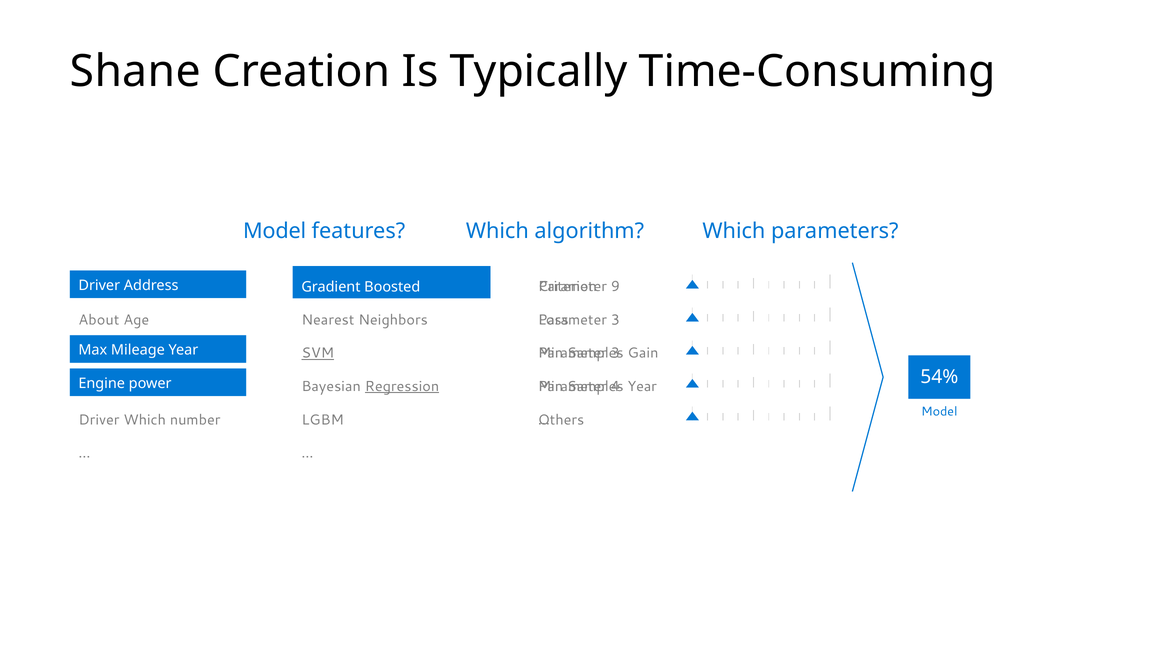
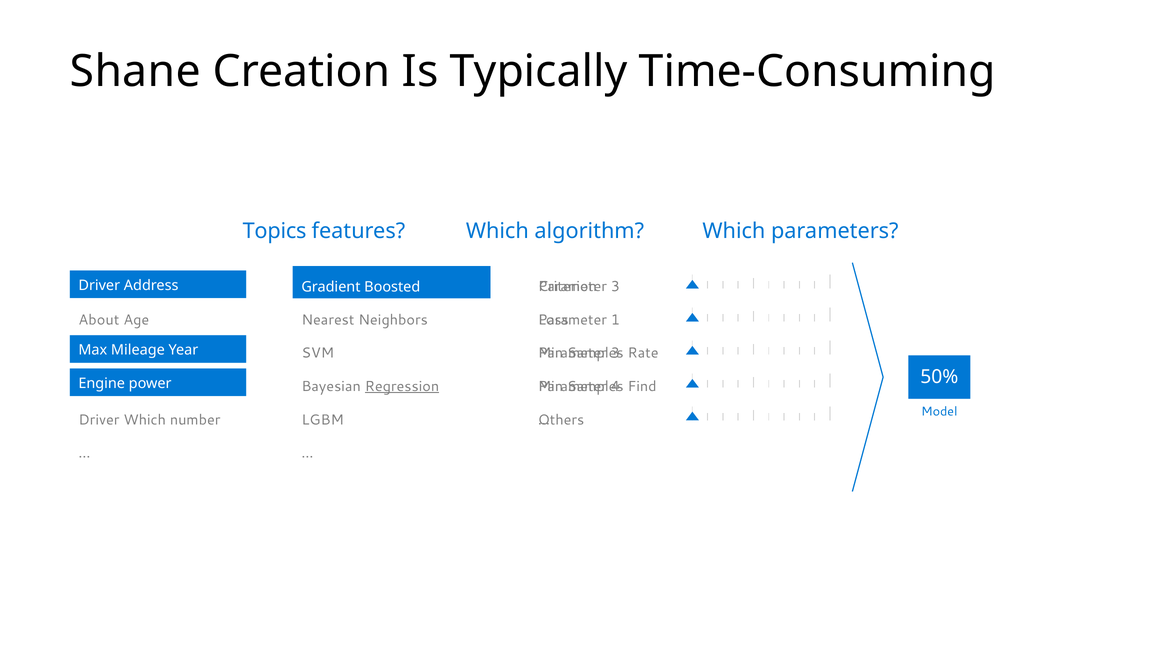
Model at (275, 231): Model -> Topics
9 at (615, 287): 9 -> 3
3 at (615, 320): 3 -> 1
SVM underline: present -> none
Gain: Gain -> Rate
54%: 54% -> 50%
Year at (642, 386): Year -> Find
